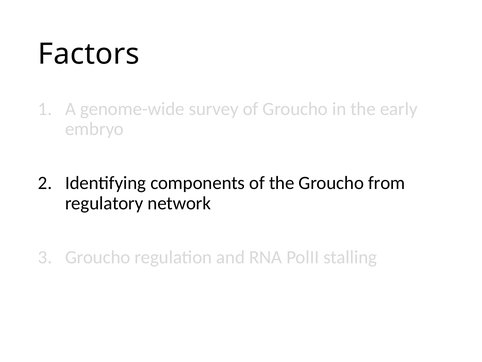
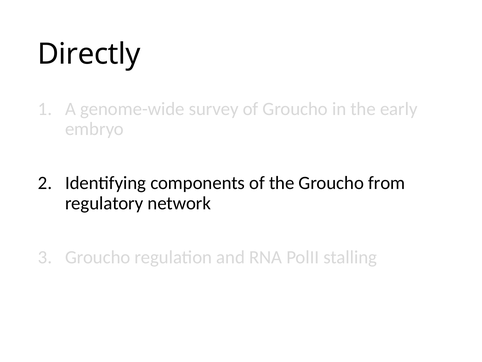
Factors: Factors -> Directly
